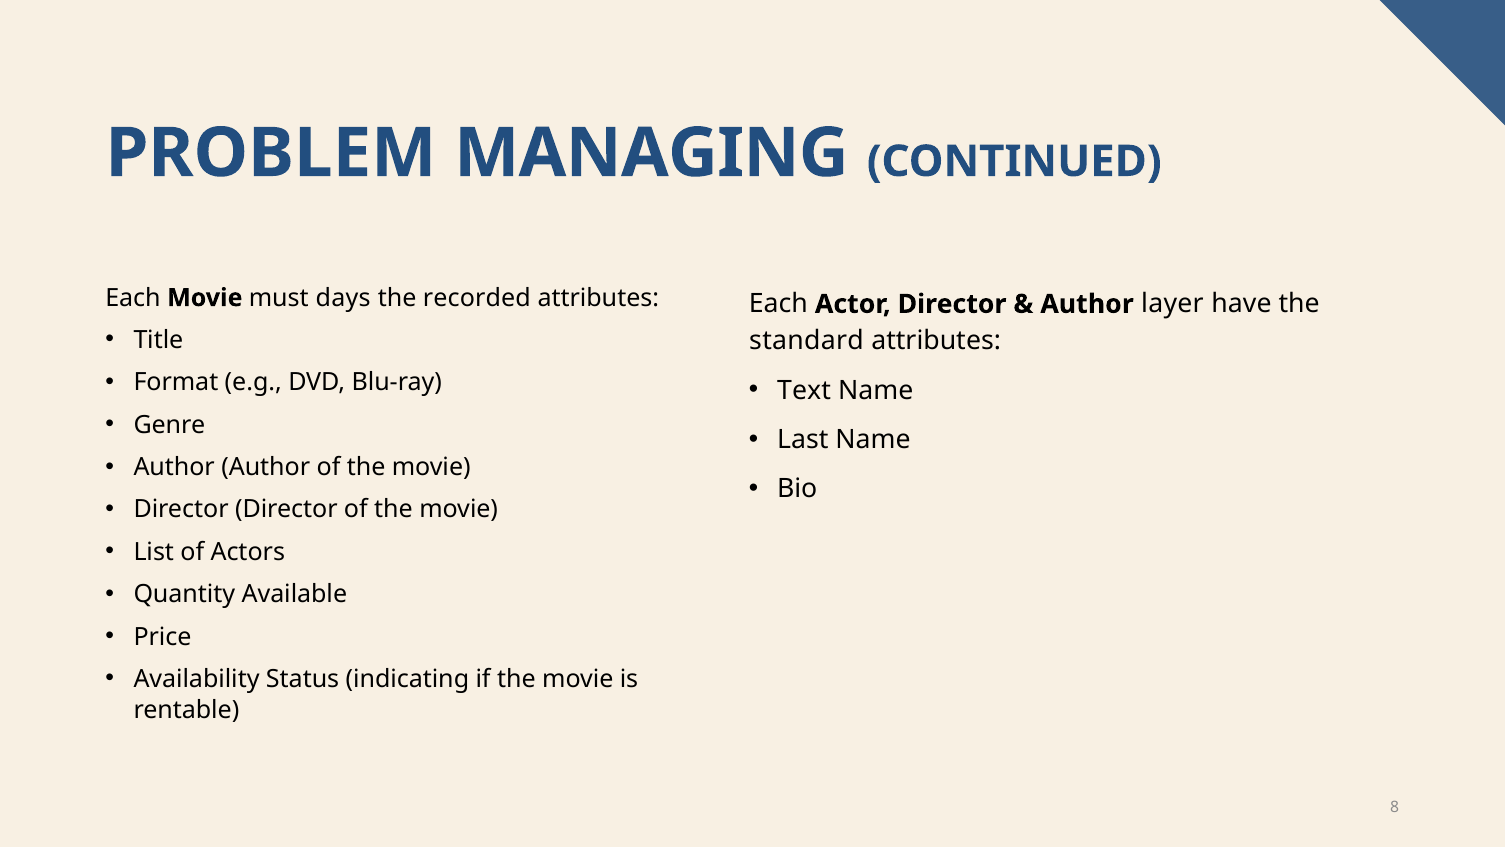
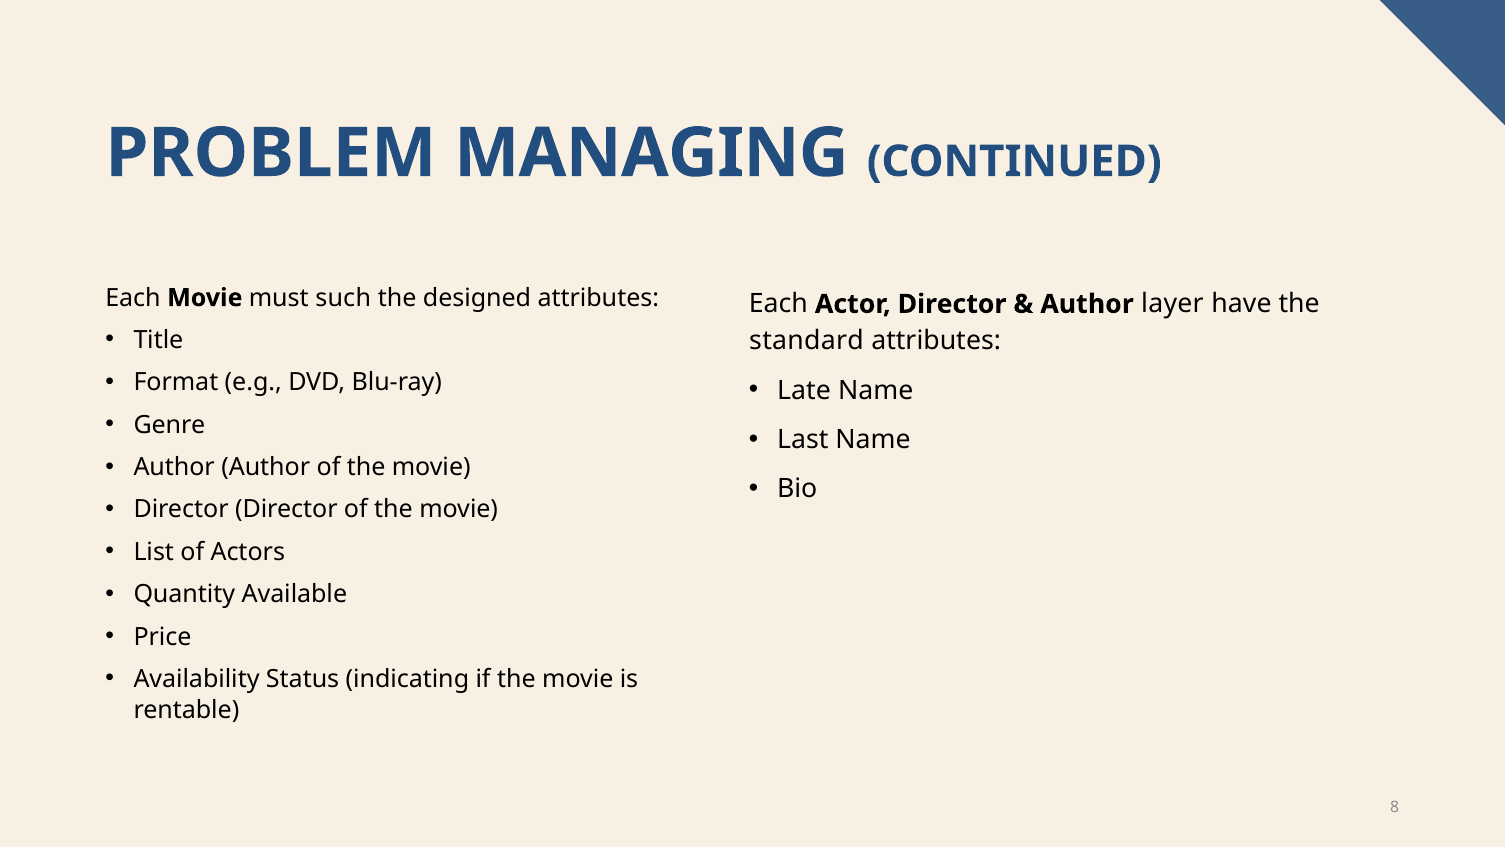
days: days -> such
recorded: recorded -> designed
Text: Text -> Late
